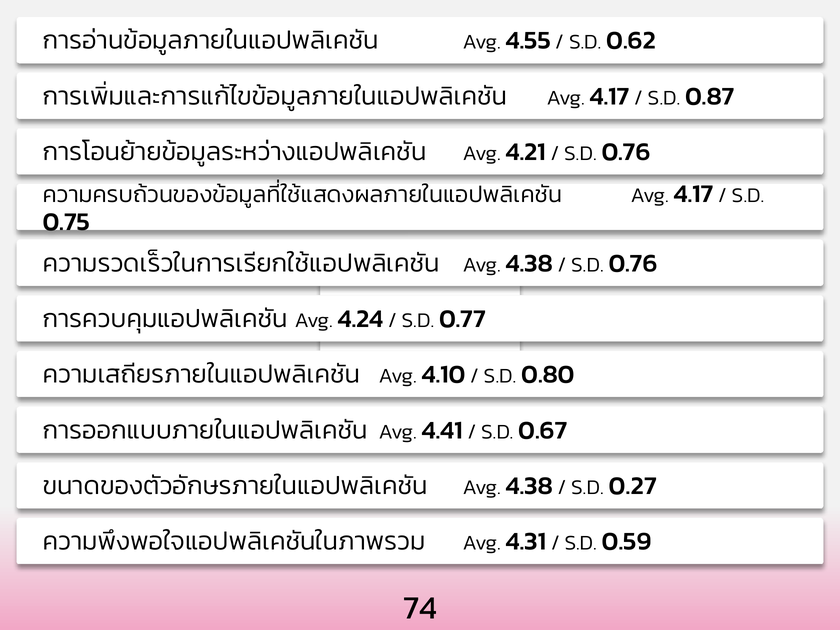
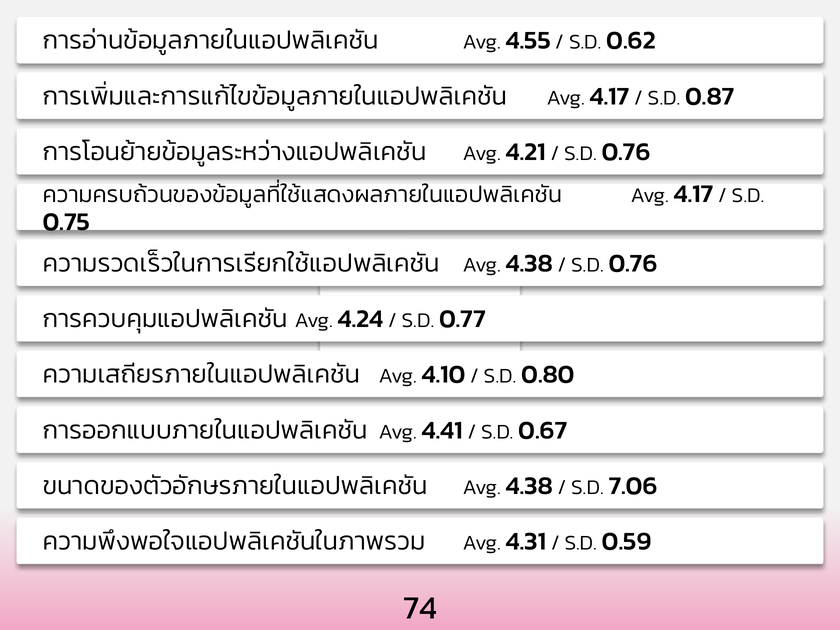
0.27: 0.27 -> 7.06
